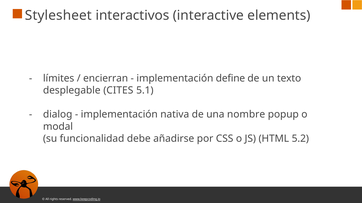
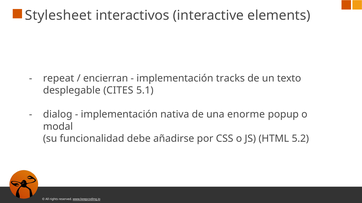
límites: límites -> repeat
define: define -> tracks
nombre: nombre -> enorme
